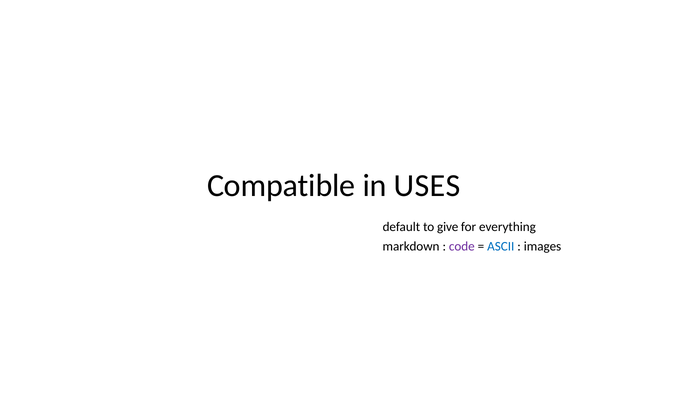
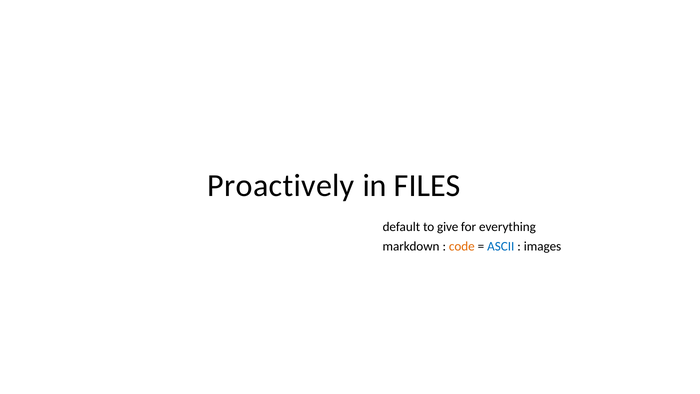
Compatible: Compatible -> Proactively
USES: USES -> FILES
code colour: purple -> orange
